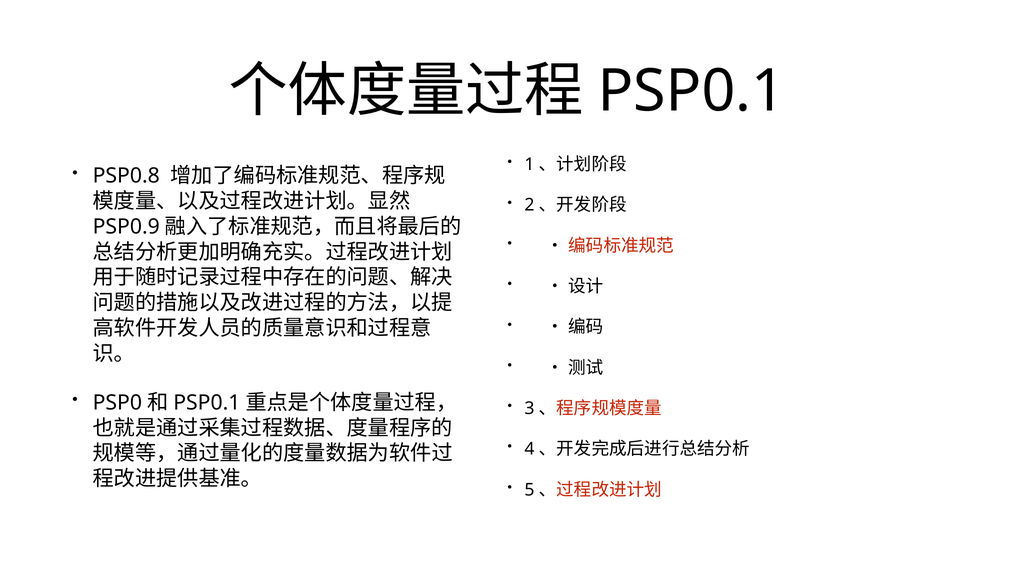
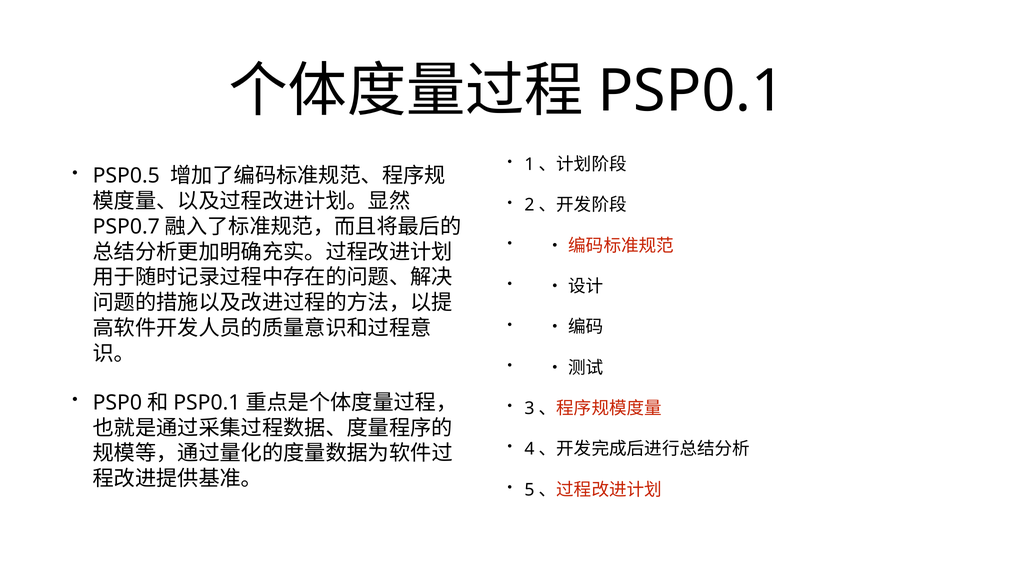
PSP0.8: PSP0.8 -> PSP0.5
PSP0.9: PSP0.9 -> PSP0.7
